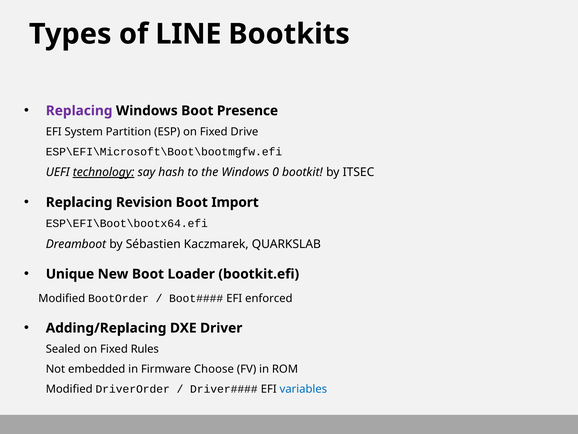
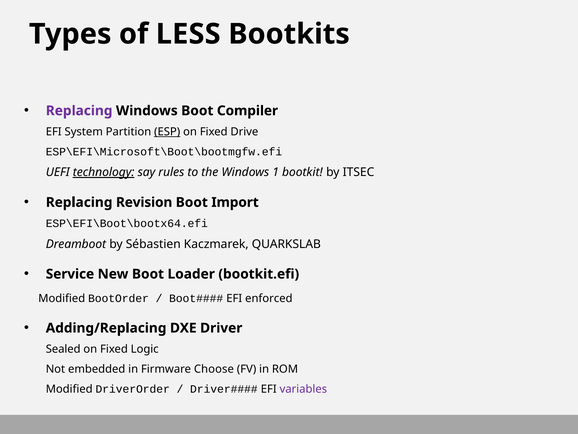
LINE: LINE -> LESS
Presence: Presence -> Compiler
ESP underline: none -> present
hash: hash -> rules
0: 0 -> 1
Unique: Unique -> Service
Rules: Rules -> Logic
variables colour: blue -> purple
